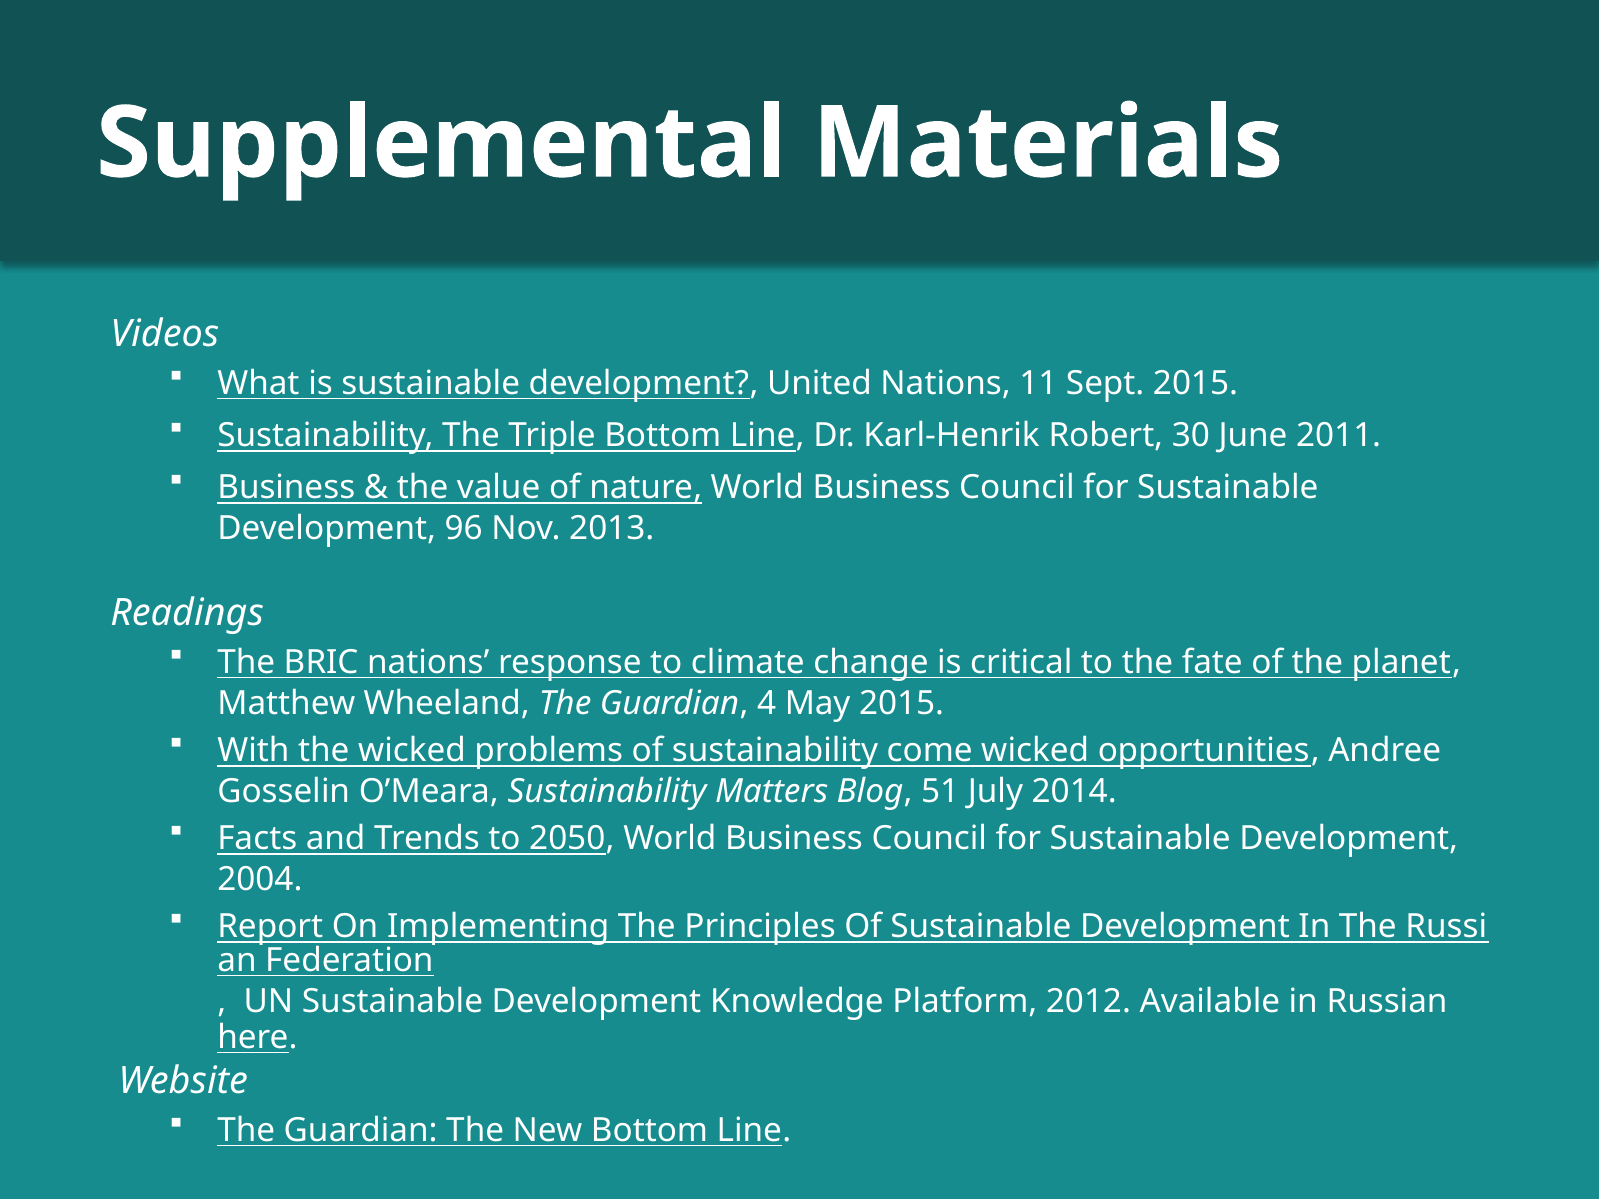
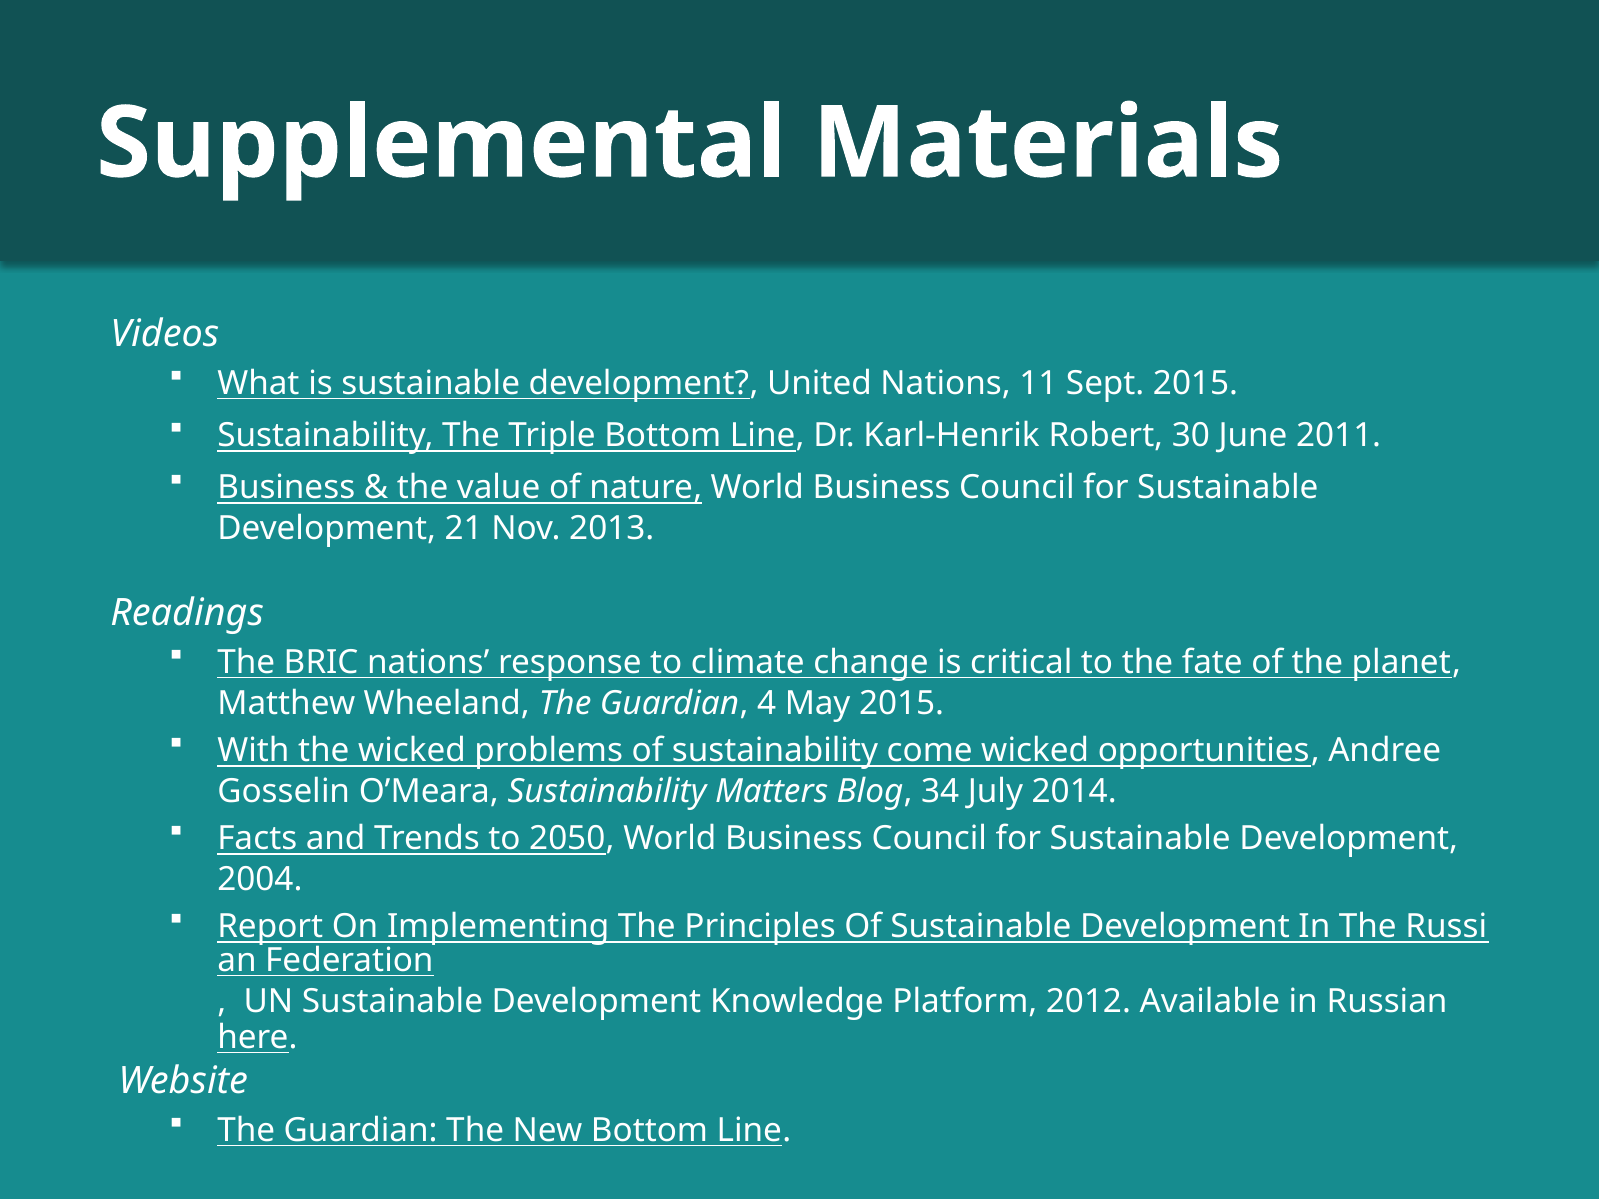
96: 96 -> 21
51: 51 -> 34
